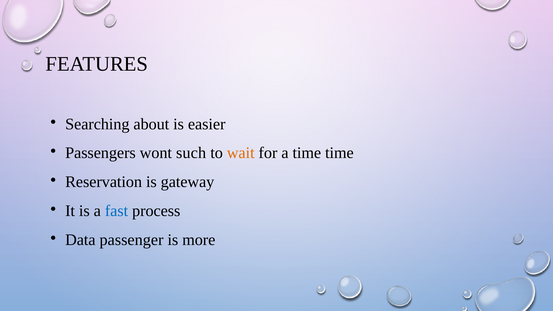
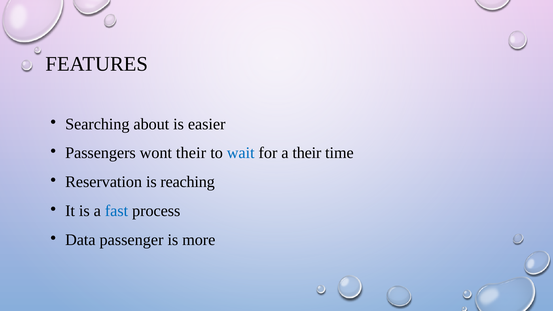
wont such: such -> their
wait colour: orange -> blue
a time: time -> their
gateway: gateway -> reaching
